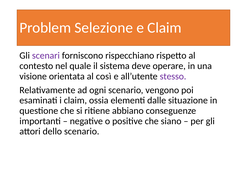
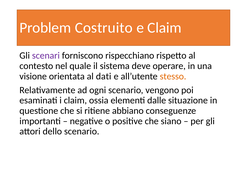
Selezione: Selezione -> Costruito
così: così -> dati
stesso colour: purple -> orange
